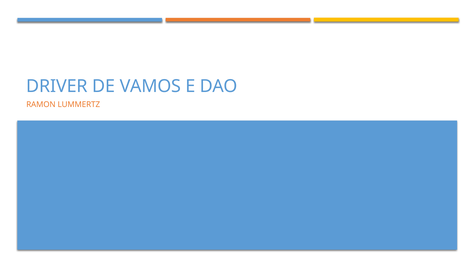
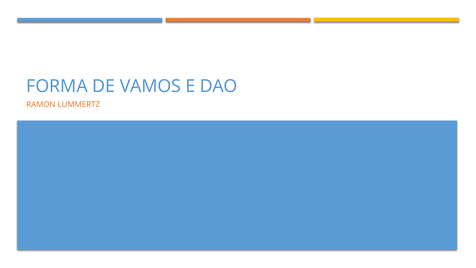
DRIVER: DRIVER -> FORMA
